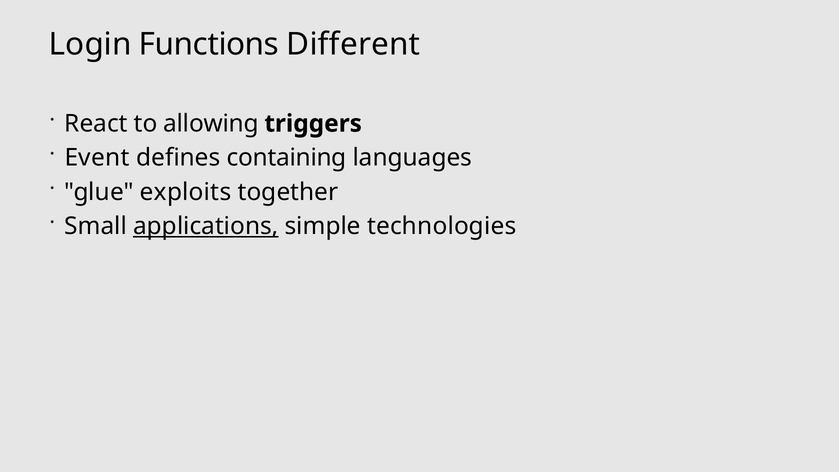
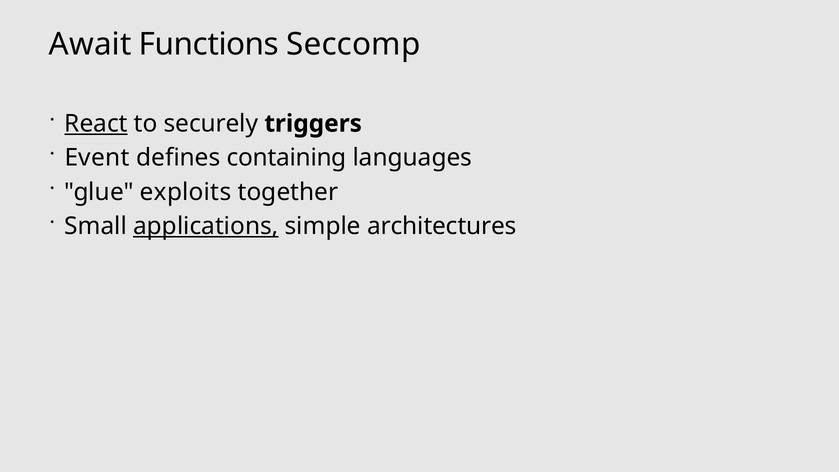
Login: Login -> Await
Different: Different -> Seccomp
React underline: none -> present
allowing: allowing -> securely
technologies: technologies -> architectures
